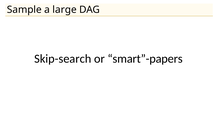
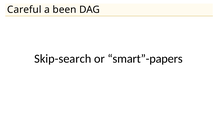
Sample: Sample -> Careful
large: large -> been
